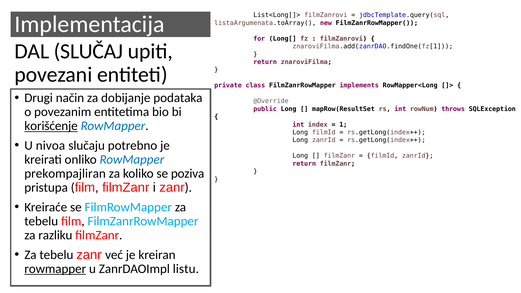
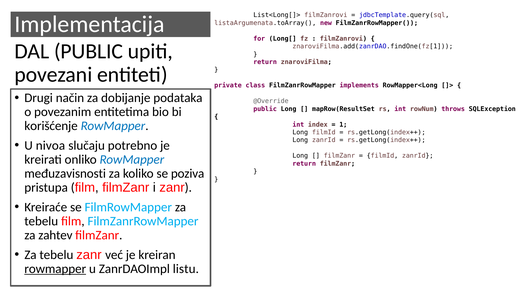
DAL SLUČAJ: SLUČAJ -> PUBLIC
korišćenje underline: present -> none
prekompajliran: prekompajliran -> međuzavisnosti
razliku: razliku -> zahtev
